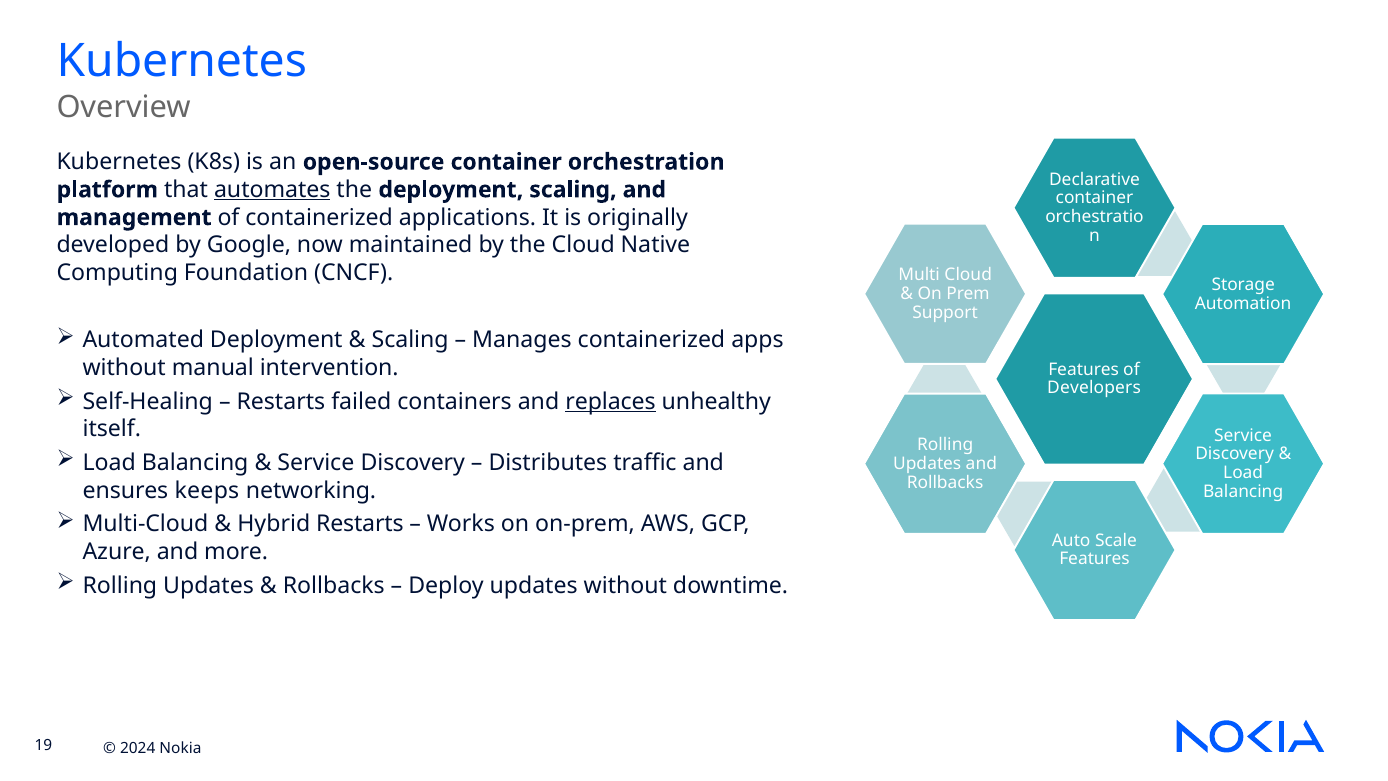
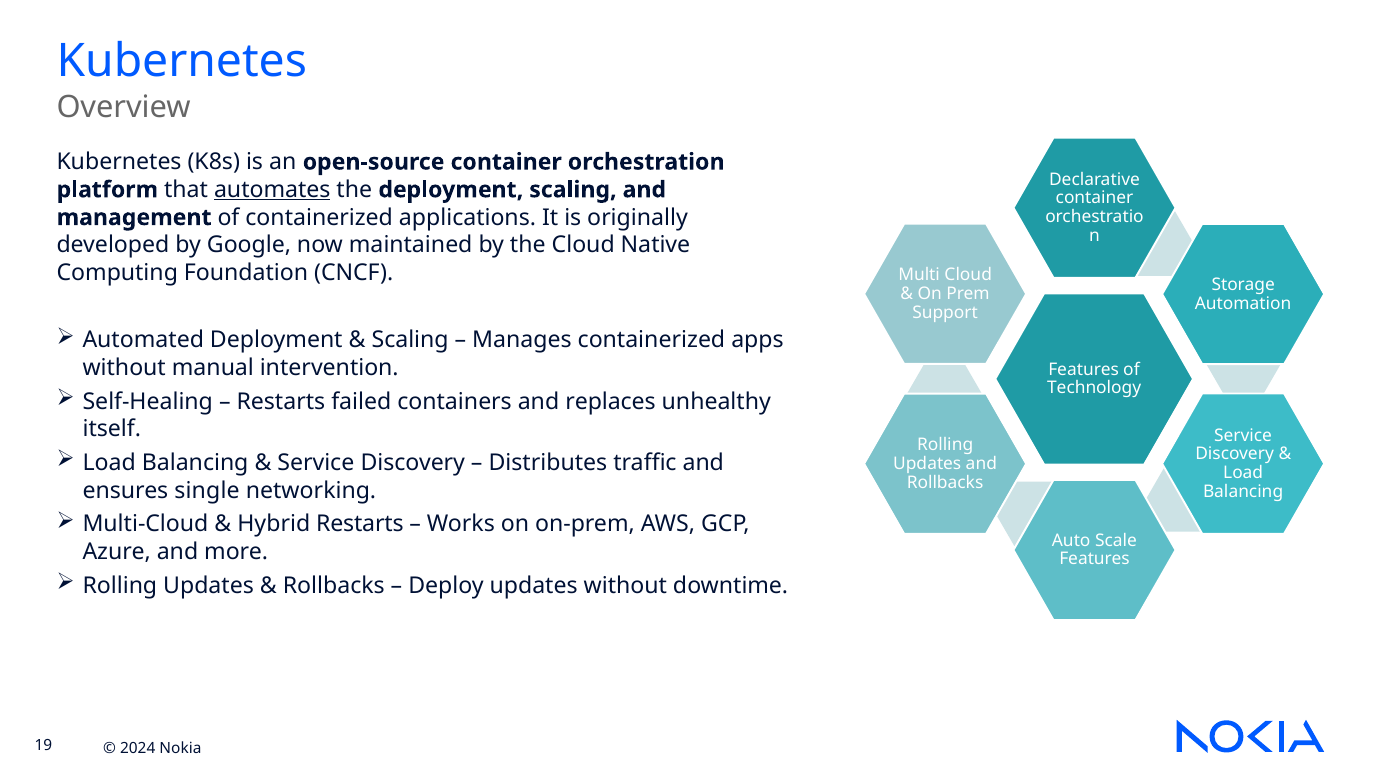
Developers: Developers -> Technology
replaces underline: present -> none
keeps: keeps -> single
